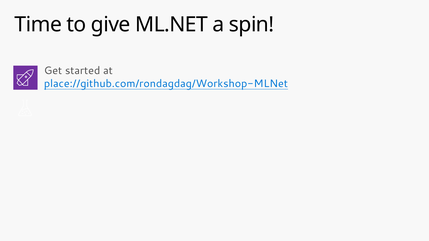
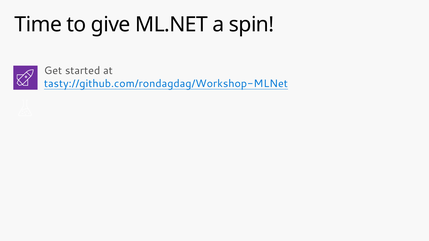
place://github.com/rondagdag/Workshop-MLNet: place://github.com/rondagdag/Workshop-MLNet -> tasty://github.com/rondagdag/Workshop-MLNet
